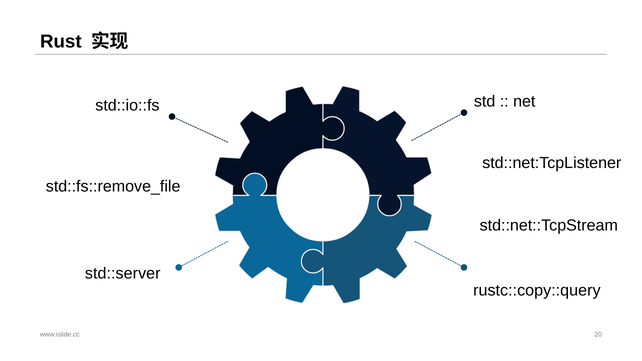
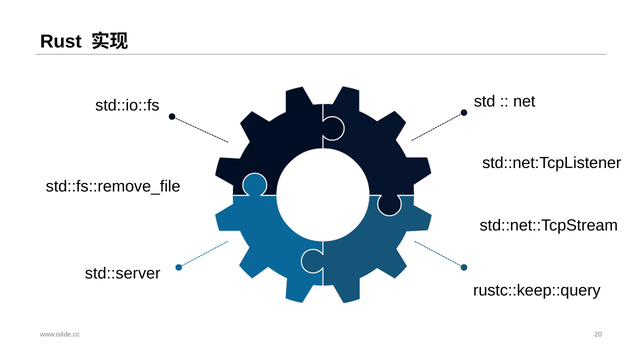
rustc::copy::query: rustc::copy::query -> rustc::keep::query
